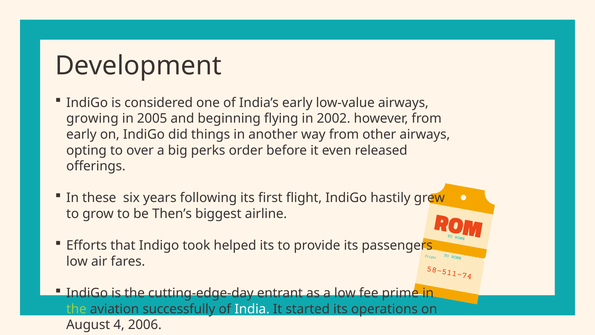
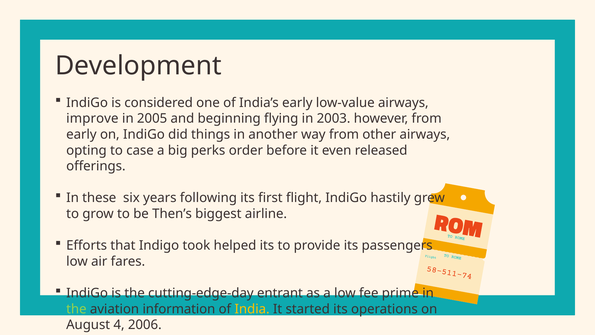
growing: growing -> improve
2002: 2002 -> 2003
over: over -> case
successfully: successfully -> information
India colour: white -> yellow
